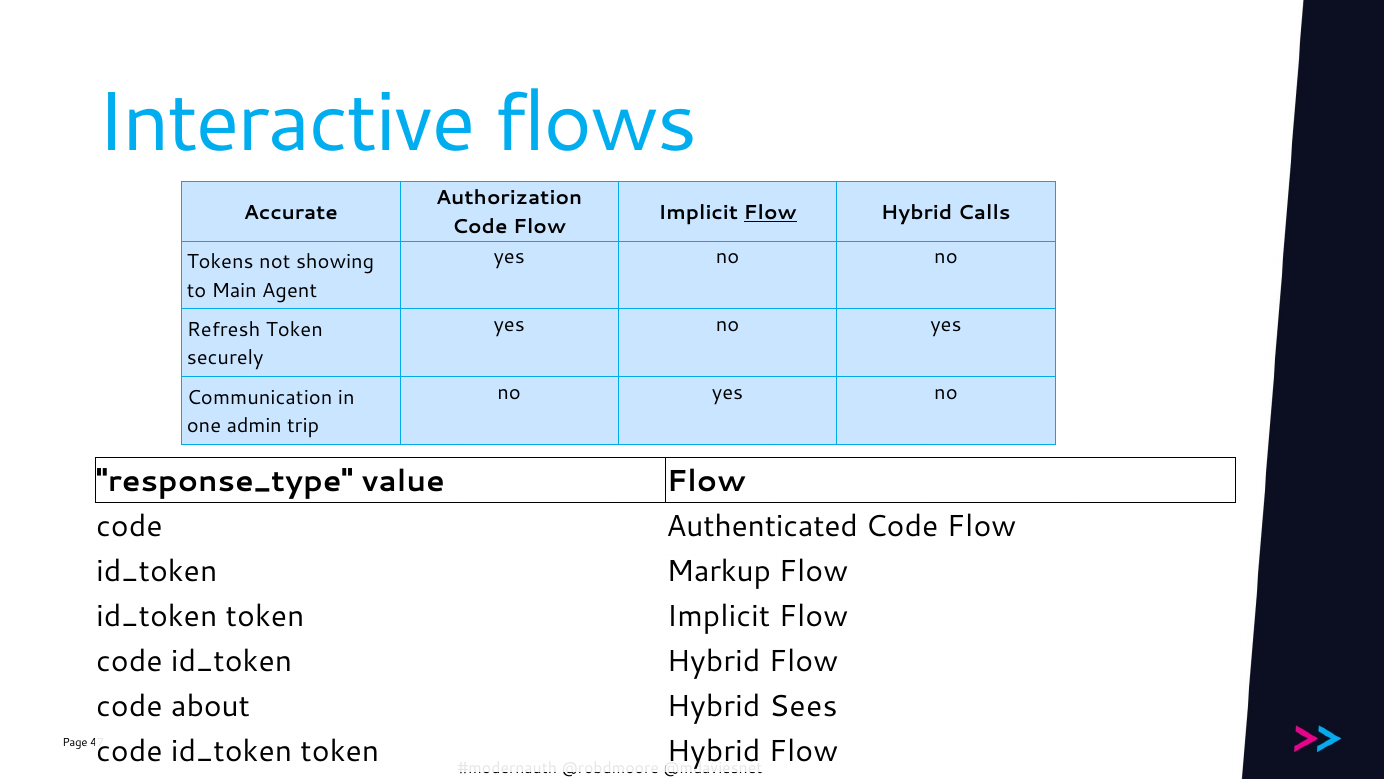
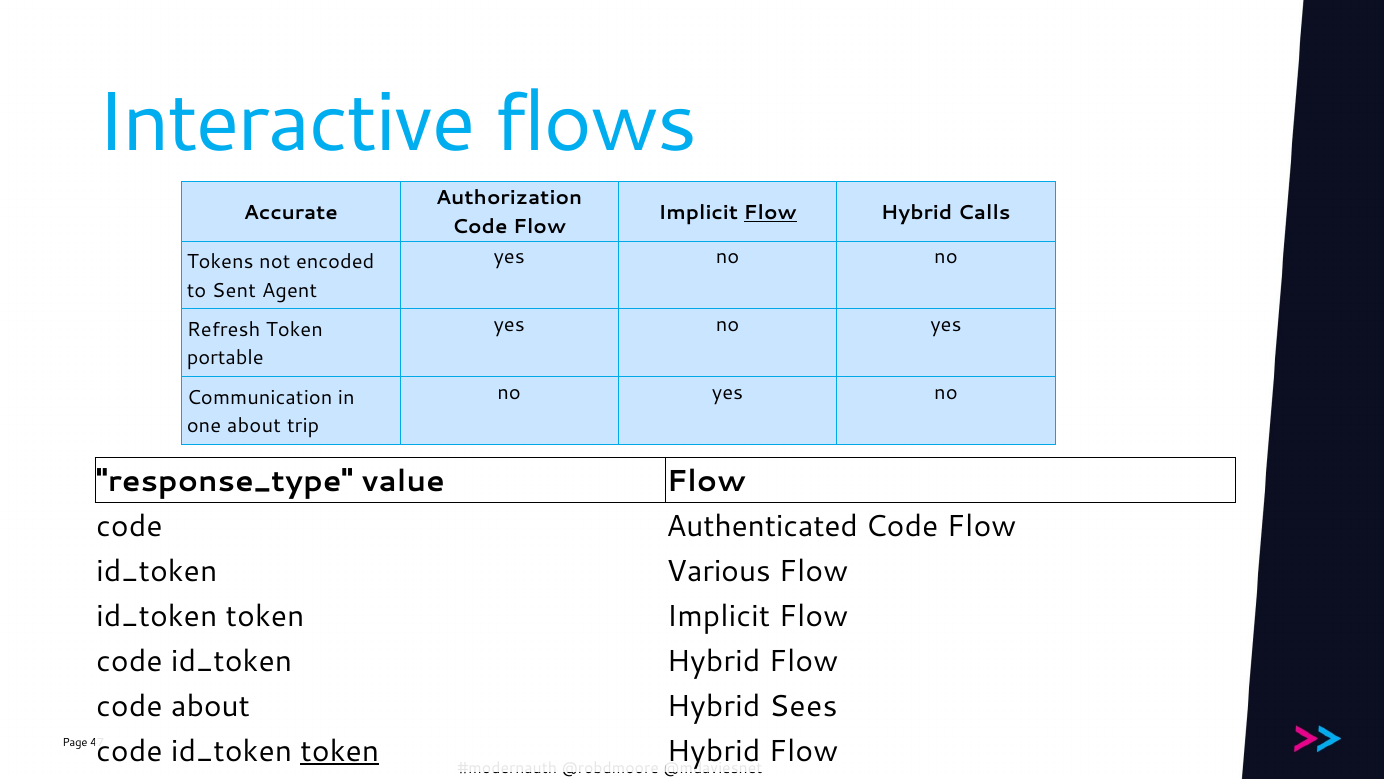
showing: showing -> encoded
Main: Main -> Sent
securely: securely -> portable
one admin: admin -> about
Markup: Markup -> Various
token at (340, 751) underline: none -> present
